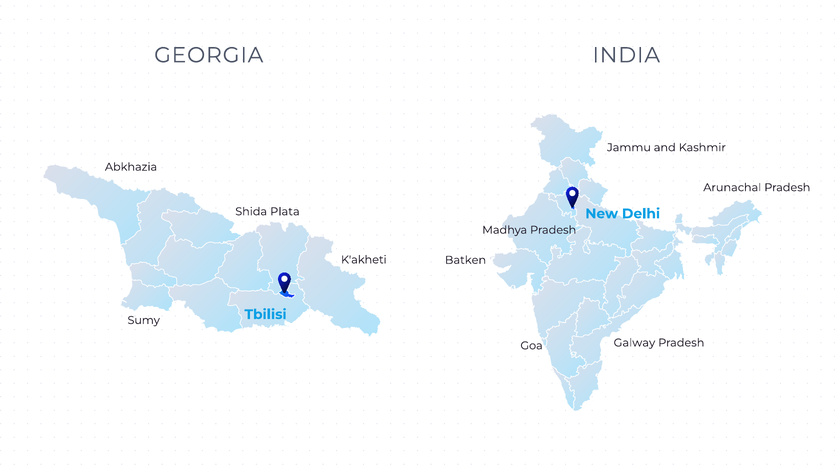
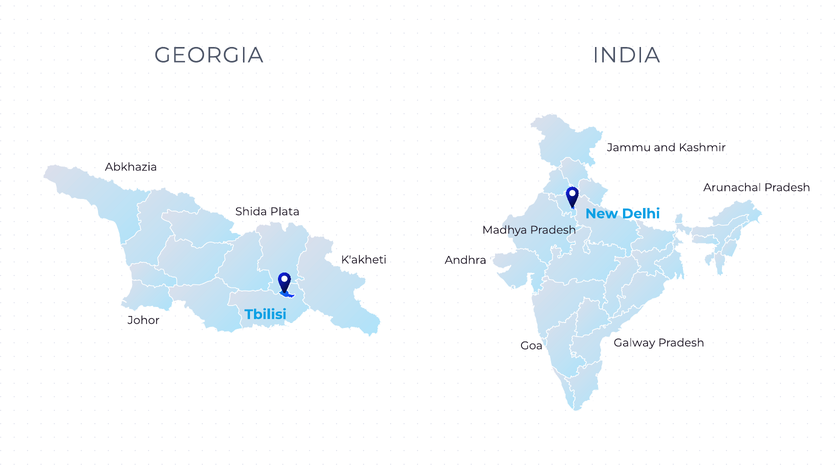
Batken: Batken -> Andhra
Sumy: Sumy -> Johor
